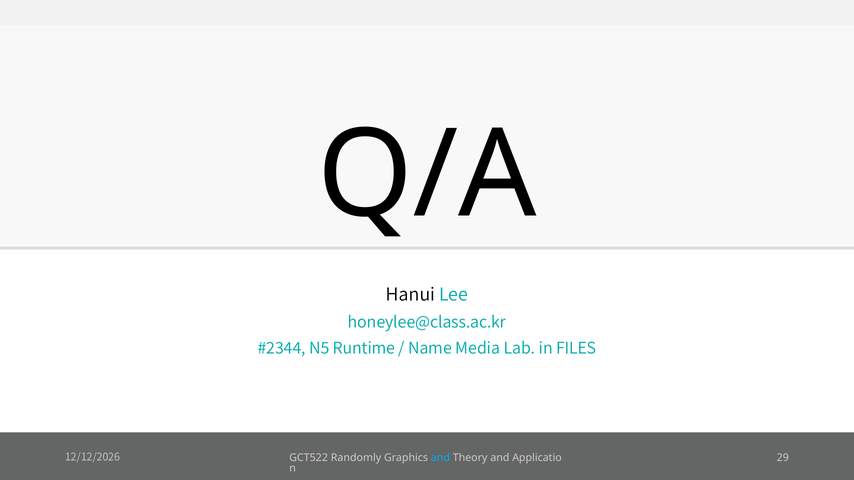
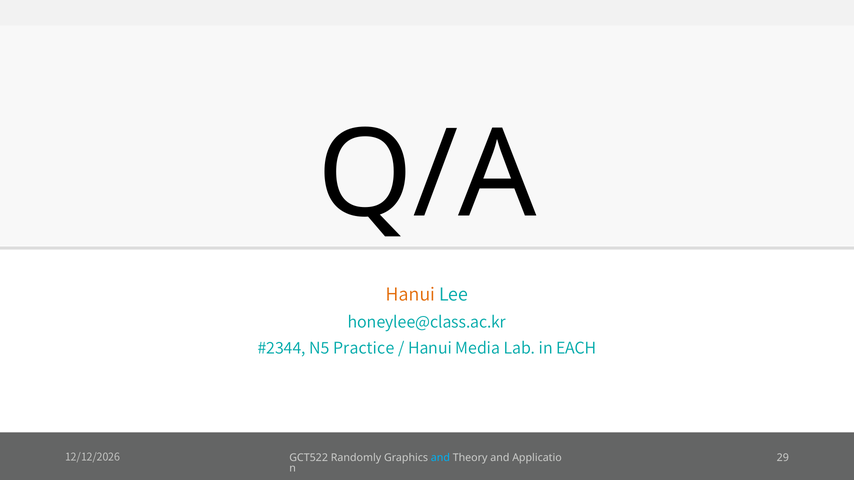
Hanui at (411, 295) colour: black -> orange
Runtime: Runtime -> Practice
Name at (430, 349): Name -> Hanui
FILES: FILES -> EACH
